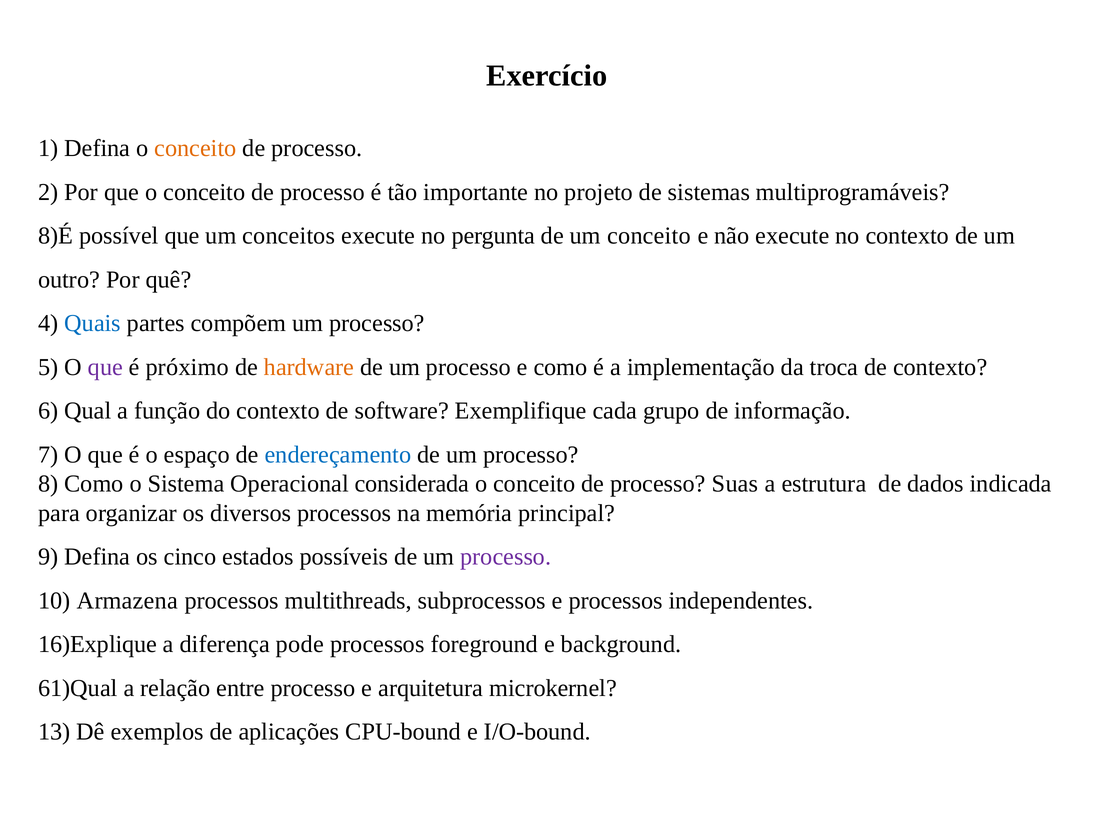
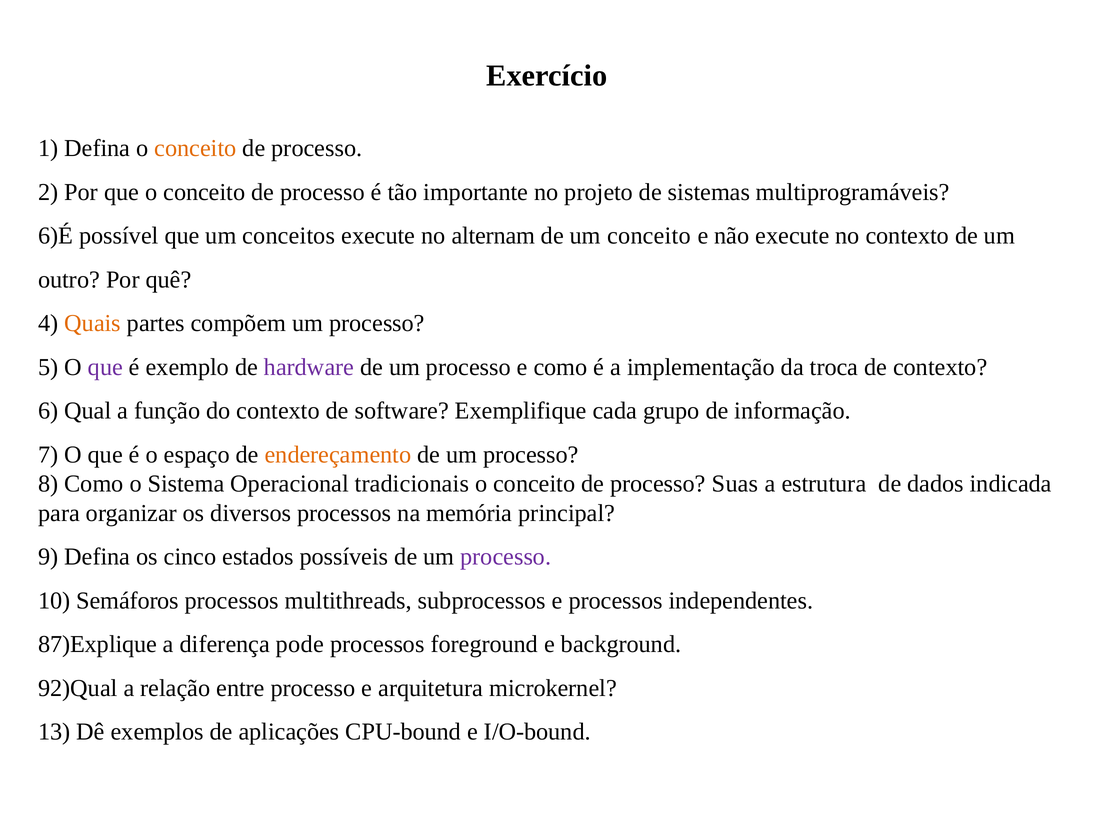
8)É: 8)É -> 6)É
pergunta: pergunta -> alternam
Quais colour: blue -> orange
próximo: próximo -> exemplo
hardware colour: orange -> purple
endereçamento colour: blue -> orange
considerada: considerada -> tradicionais
Armazena: Armazena -> Semáforos
16)Explique: 16)Explique -> 87)Explique
61)Qual: 61)Qual -> 92)Qual
